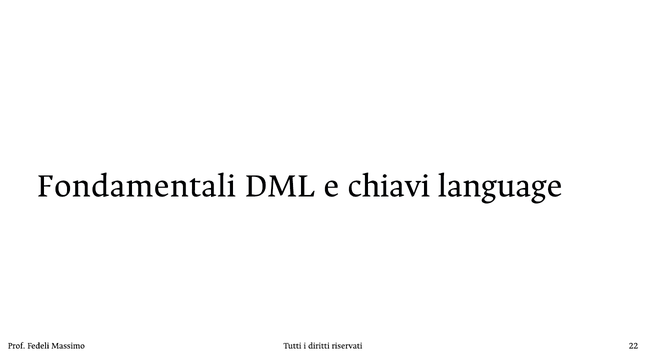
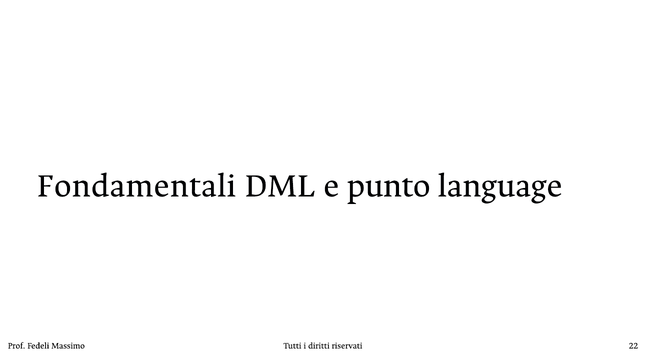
chiavi: chiavi -> punto
